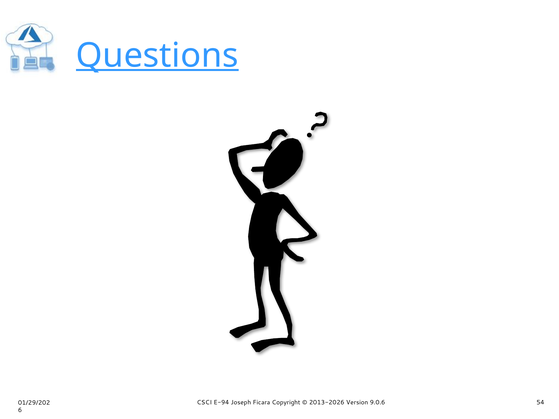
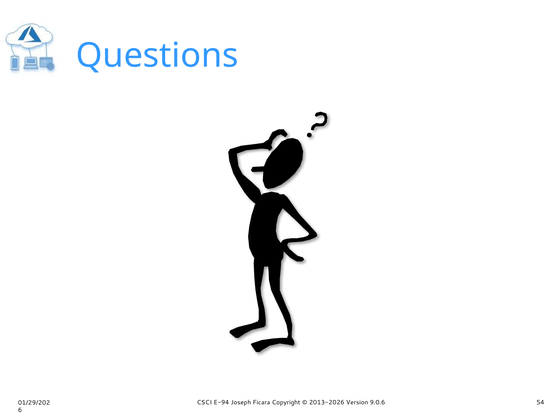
Questions underline: present -> none
